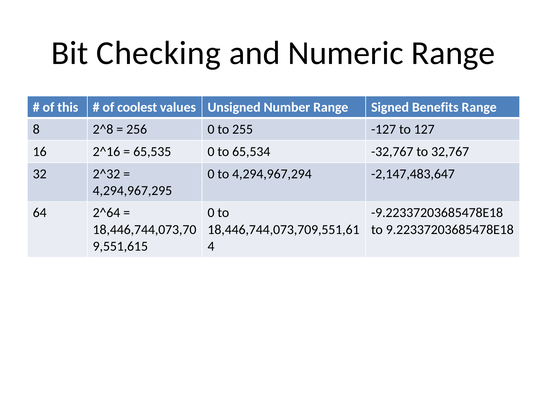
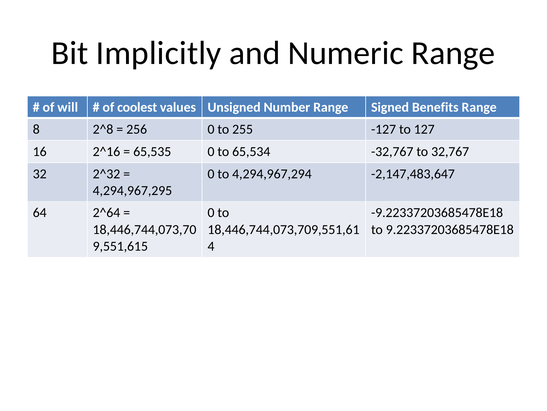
Checking: Checking -> Implicitly
this: this -> will
